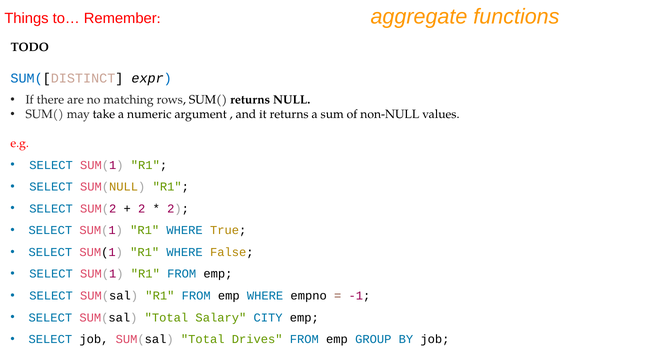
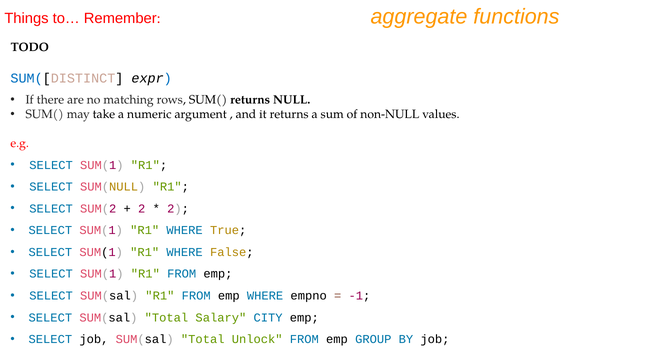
Drives: Drives -> Unlock
